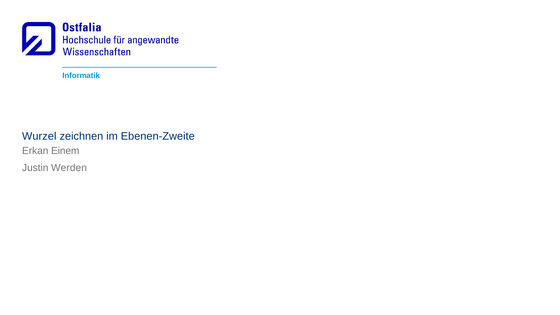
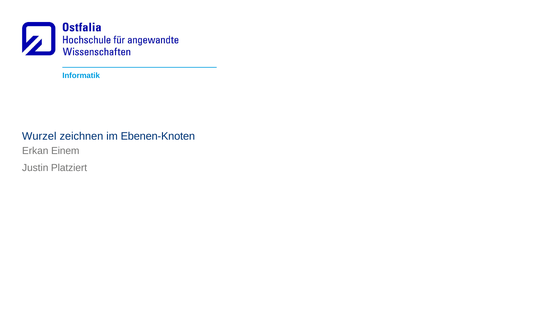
Ebenen-Zweite: Ebenen-Zweite -> Ebenen-Knoten
Werden: Werden -> Platziert
